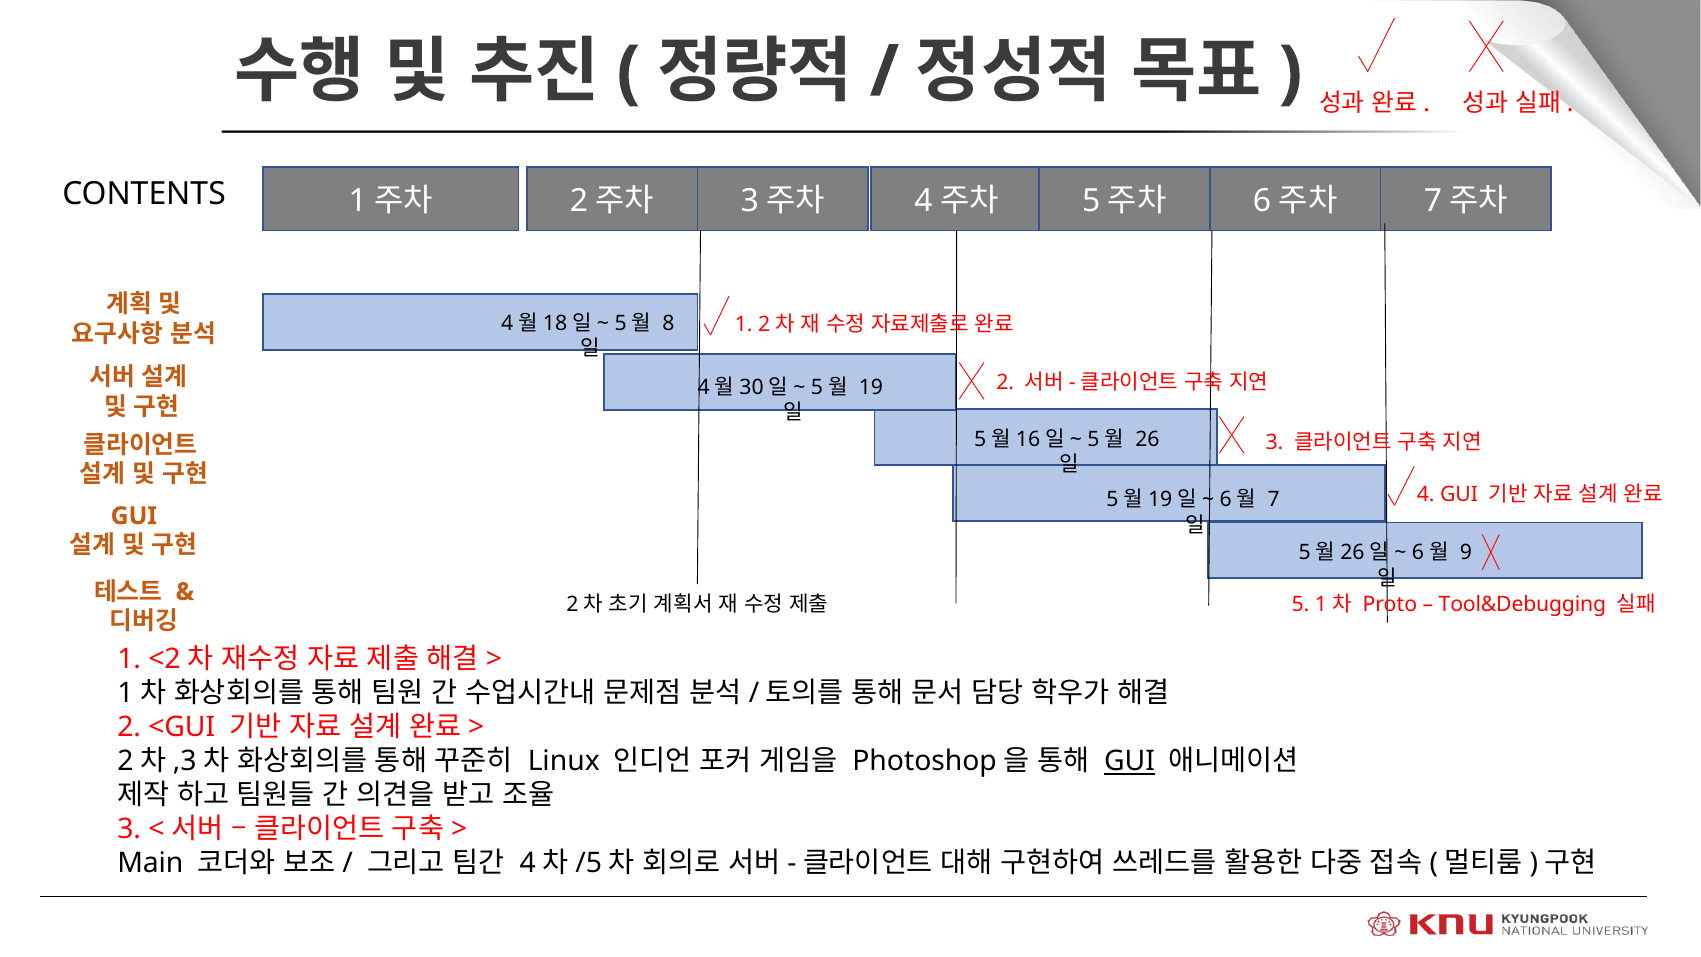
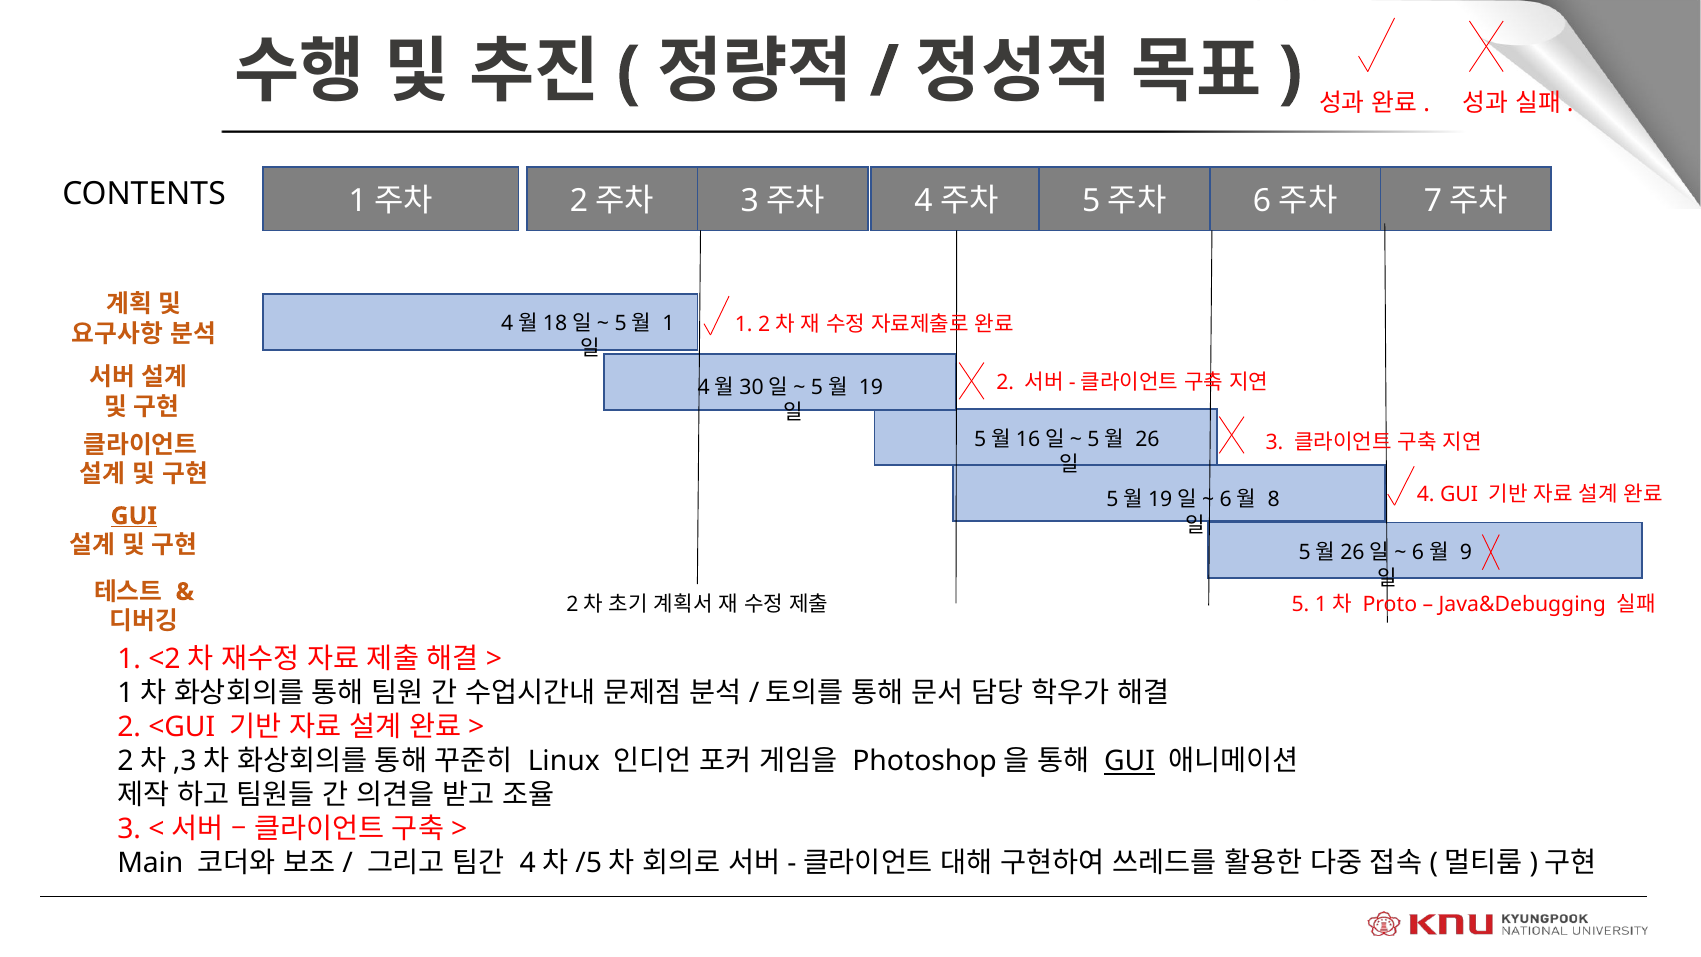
8 at (668, 323): 8 -> 1
7: 7 -> 8
GUI at (134, 516) underline: none -> present
Tool&Debugging: Tool&Debugging -> Java&Debugging
